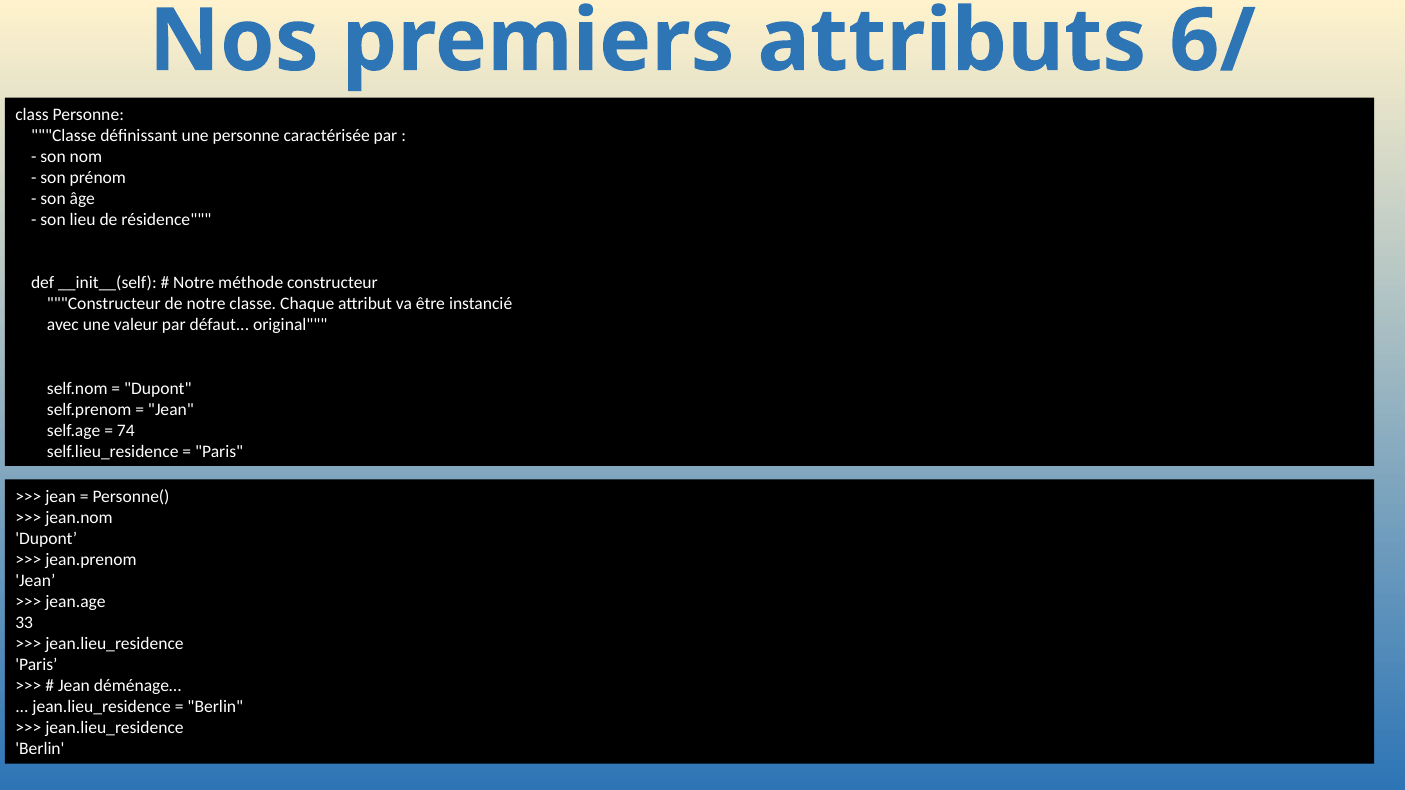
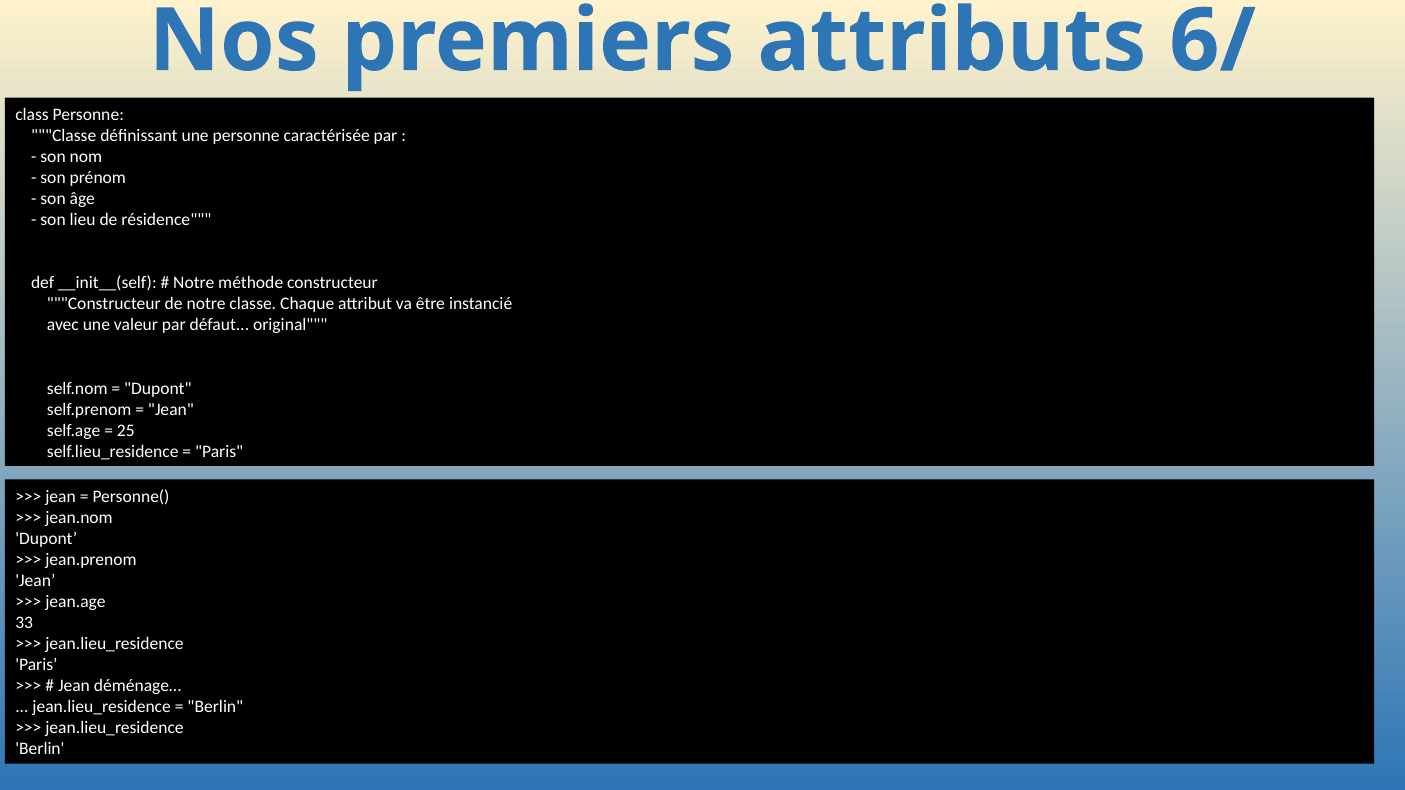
74: 74 -> 25
